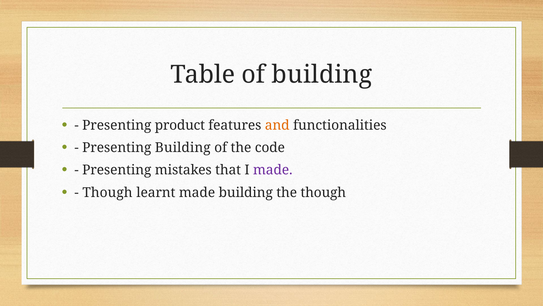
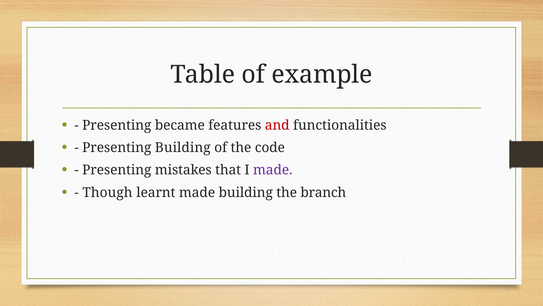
of building: building -> example
product: product -> became
and colour: orange -> red
the though: though -> branch
